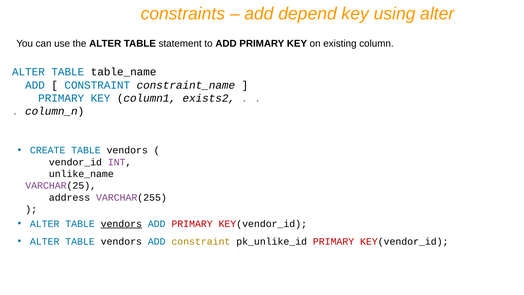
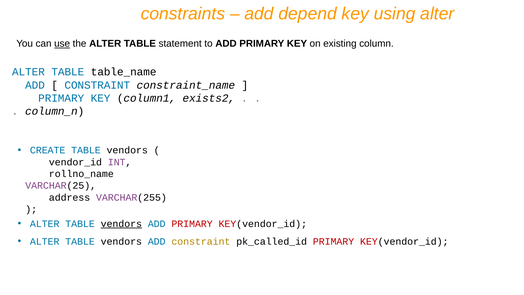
use underline: none -> present
unlike_name: unlike_name -> rollno_name
pk_unlike_id: pk_unlike_id -> pk_called_id
